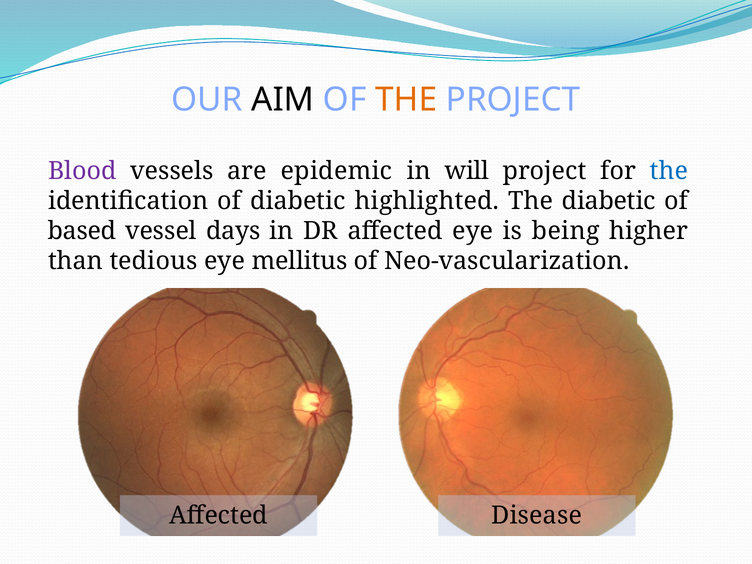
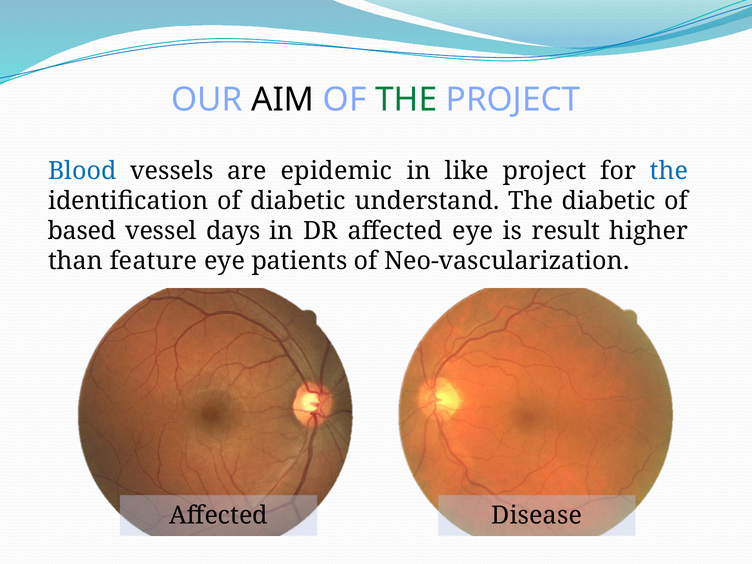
THE at (406, 100) colour: orange -> green
Blood colour: purple -> blue
will: will -> like
highlighted: highlighted -> understand
being: being -> result
tedious: tedious -> feature
mellitus: mellitus -> patients
